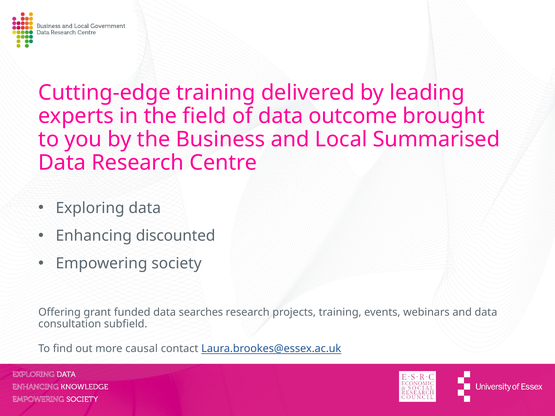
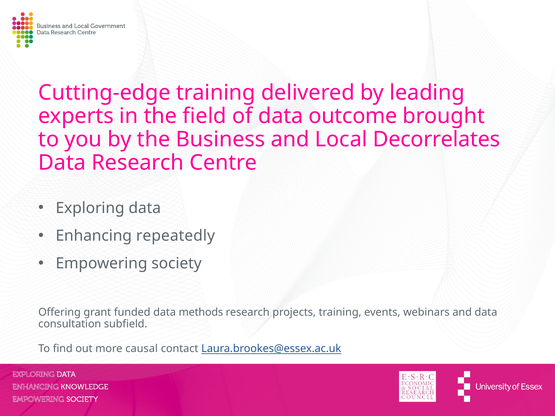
Summarised: Summarised -> Decorrelates
discounted: discounted -> repeatedly
searches: searches -> methods
